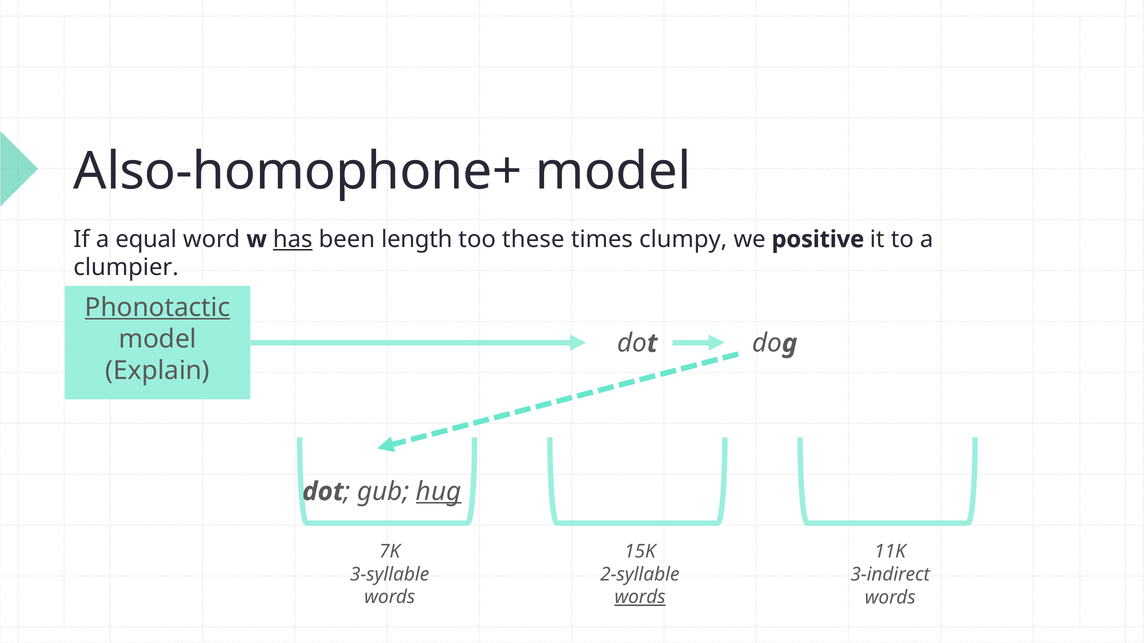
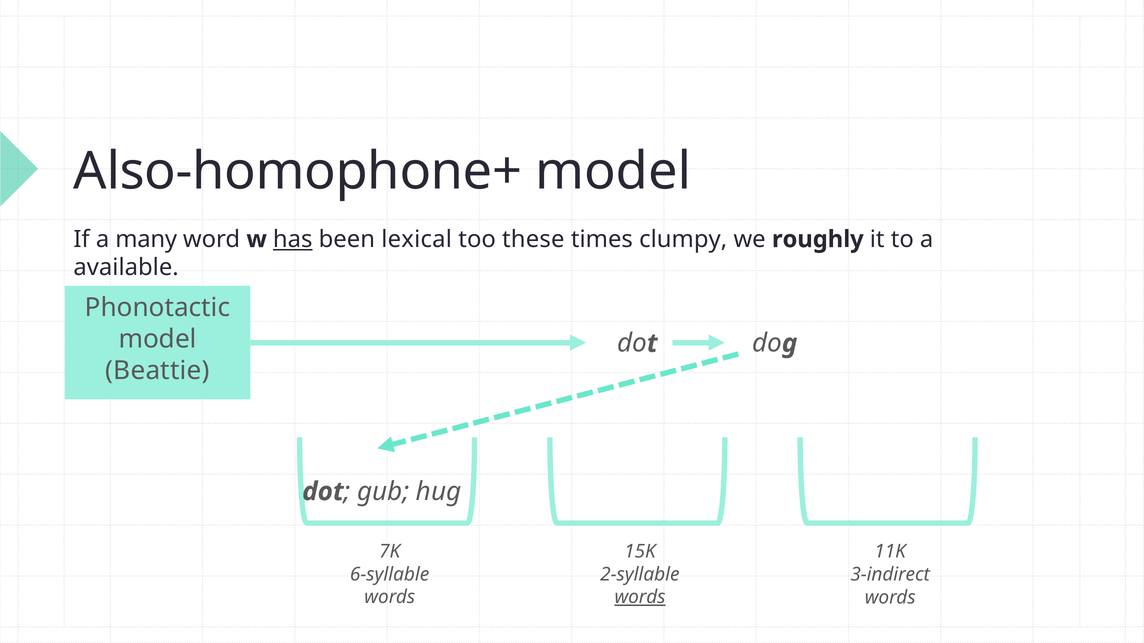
equal: equal -> many
length: length -> lexical
positive: positive -> roughly
clumpier: clumpier -> available
Phonotactic underline: present -> none
Explain: Explain -> Beattie
hug underline: present -> none
3-syllable: 3-syllable -> 6-syllable
